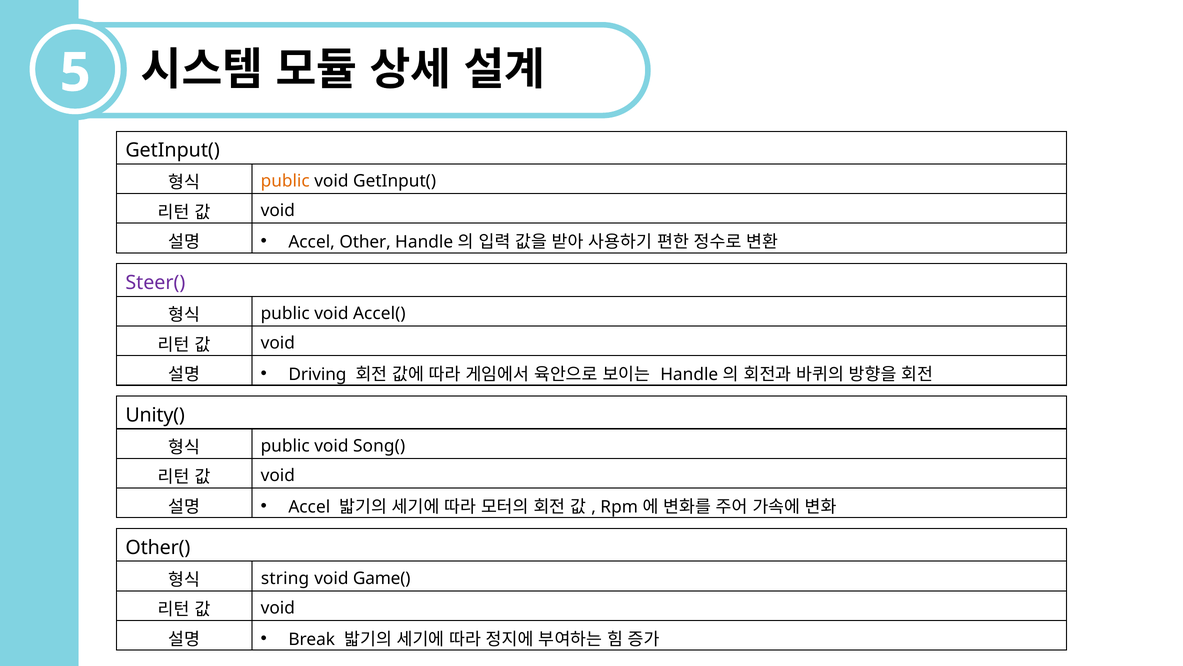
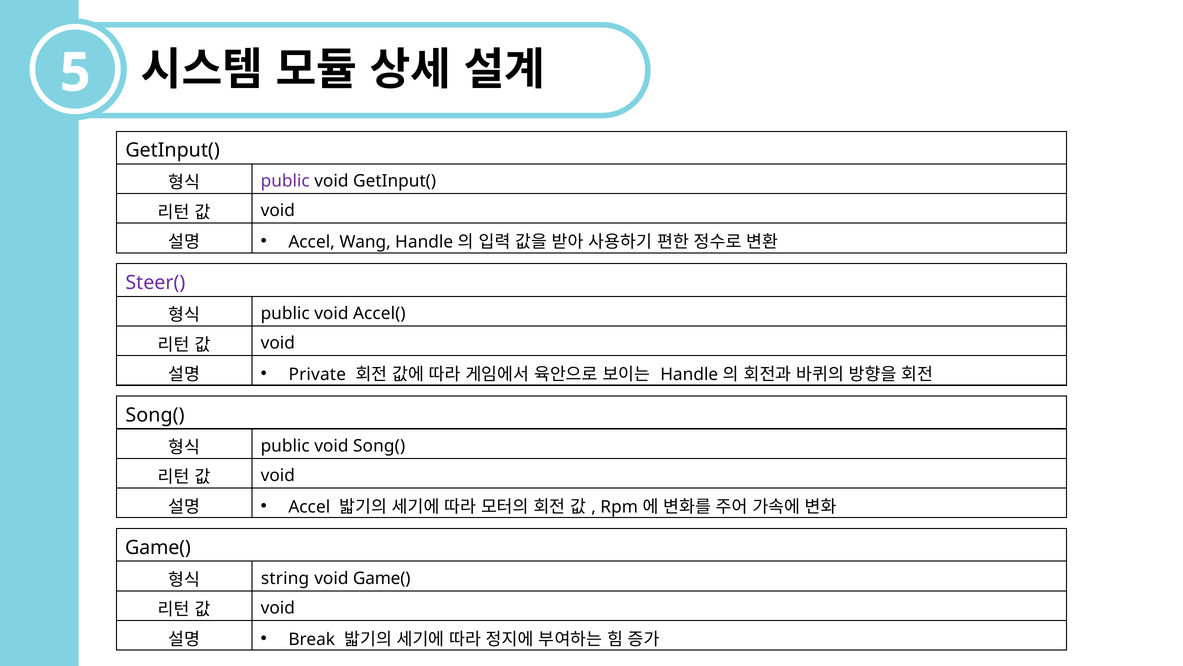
public at (285, 181) colour: orange -> purple
Other: Other -> Wang
Driving: Driving -> Private
Unity( at (155, 415): Unity( -> Song(
Other( at (158, 547): Other( -> Game(
